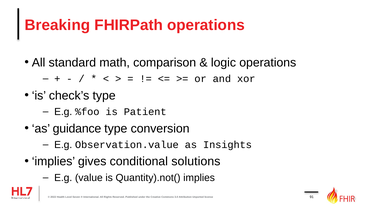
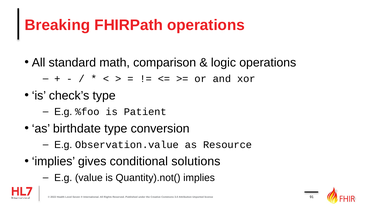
guidance: guidance -> birthdate
Insights: Insights -> Resource
